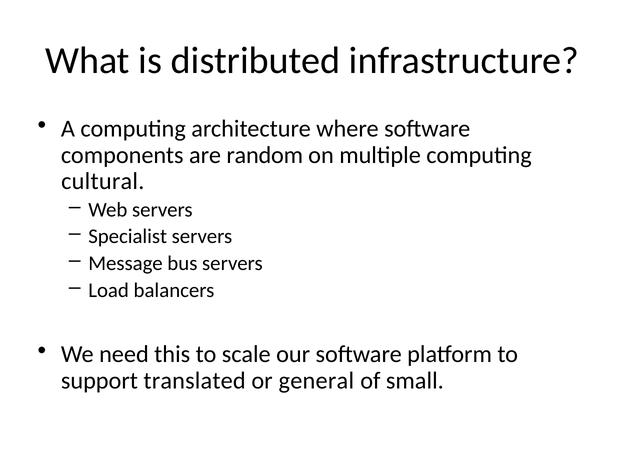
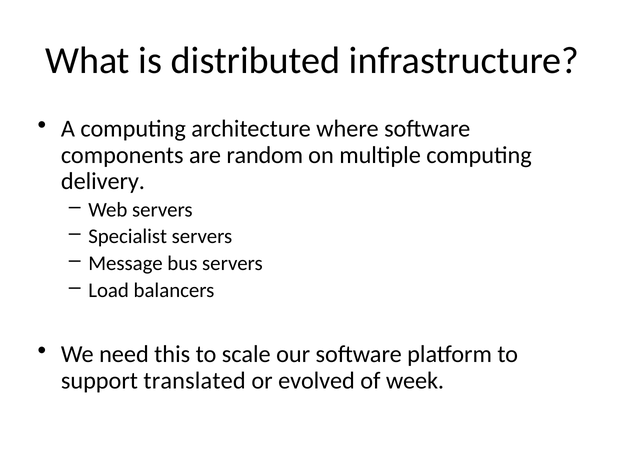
cultural: cultural -> delivery
general: general -> evolved
small: small -> week
